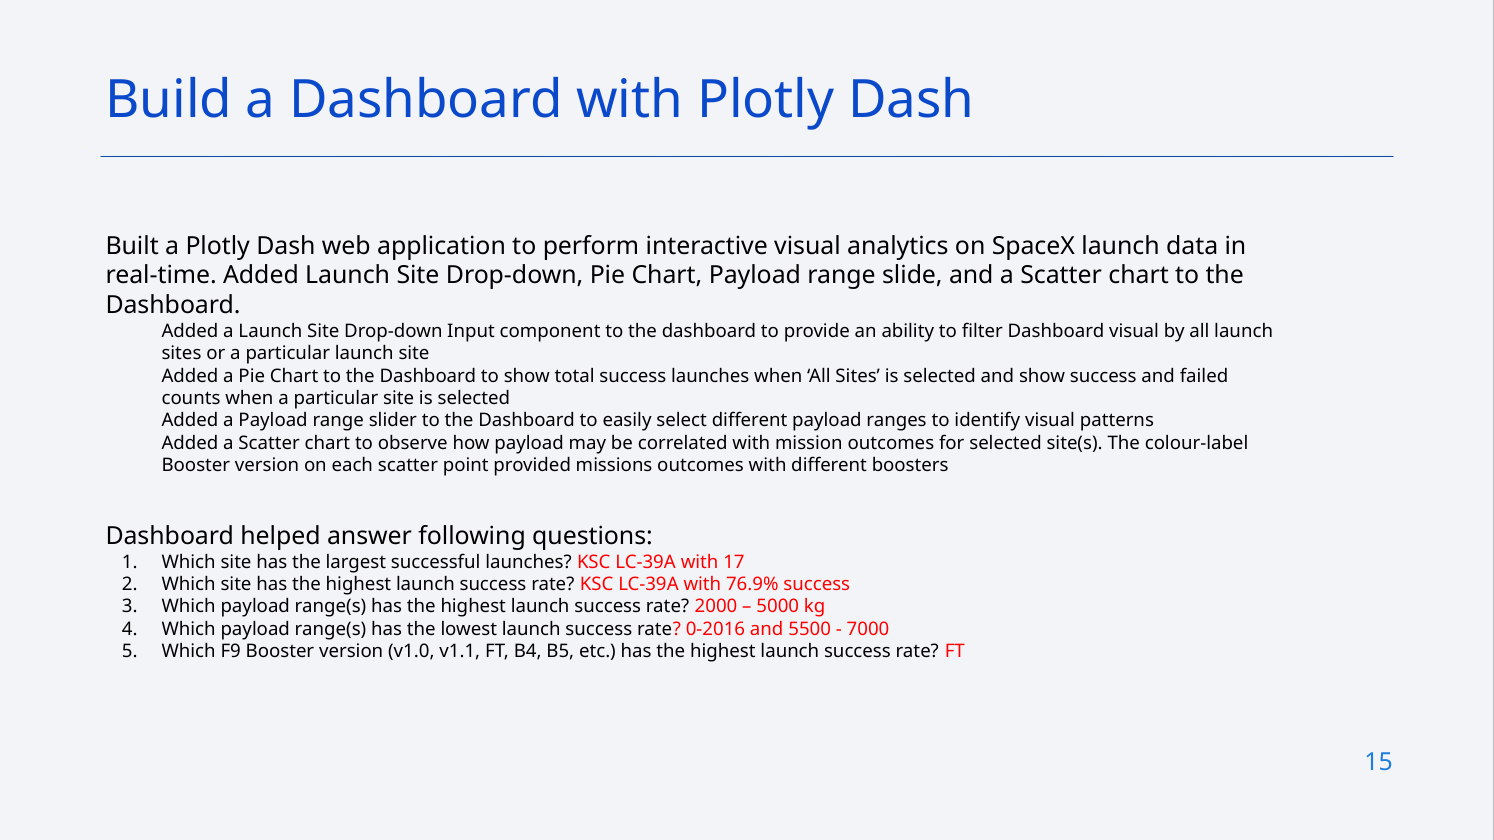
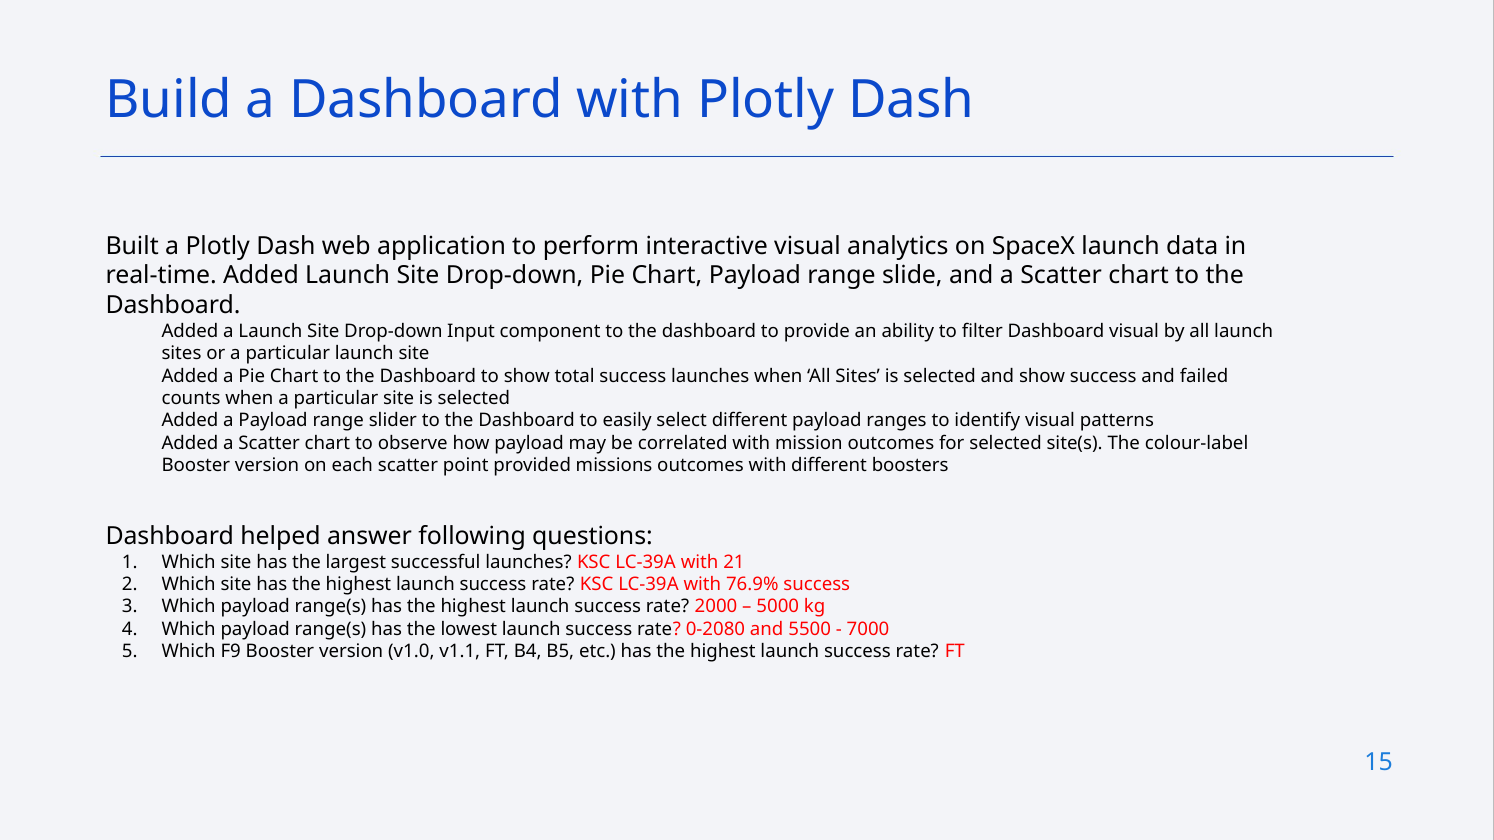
17: 17 -> 21
0-2016: 0-2016 -> 0-2080
